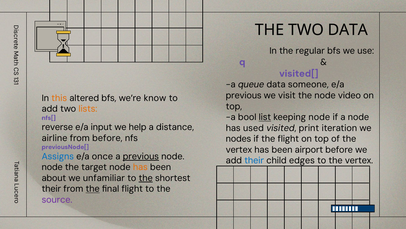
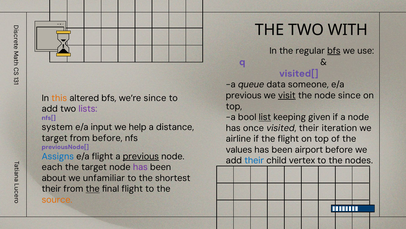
TWO DATA: DATA -> WITH
bfs at (334, 51) underline: none -> present
visit underline: none -> present
node video: video -> since
we’re know: know -> since
lists colour: orange -> purple
keeping node: node -> given
reverse: reverse -> system
used: used -> once
visited print: print -> their
airline at (55, 138): airline -> target
nodes: nodes -> airline
vertex at (239, 149): vertex -> values
e/a once: once -> flight
edges: edges -> vertex
to the vertex: vertex -> nodes
node at (52, 167): node -> each
has at (140, 167) colour: orange -> purple
the at (146, 178) underline: present -> none
source colour: purple -> orange
